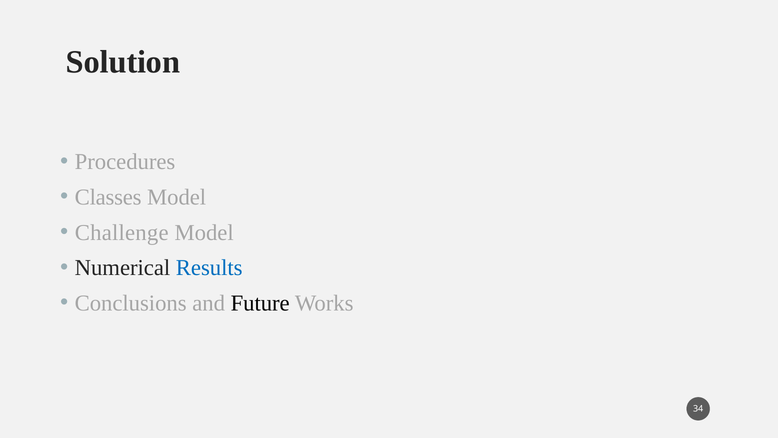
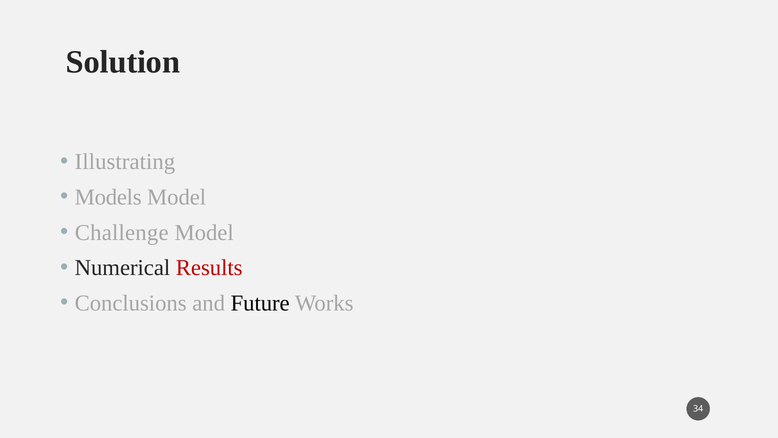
Procedures: Procedures -> Illustrating
Classes: Classes -> Models
Results colour: blue -> red
